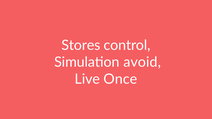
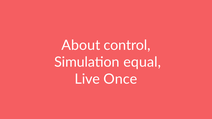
Stores: Stores -> About
avoid: avoid -> equal
